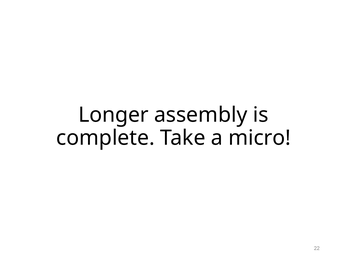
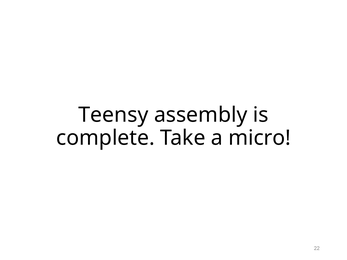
Longer: Longer -> Teensy
